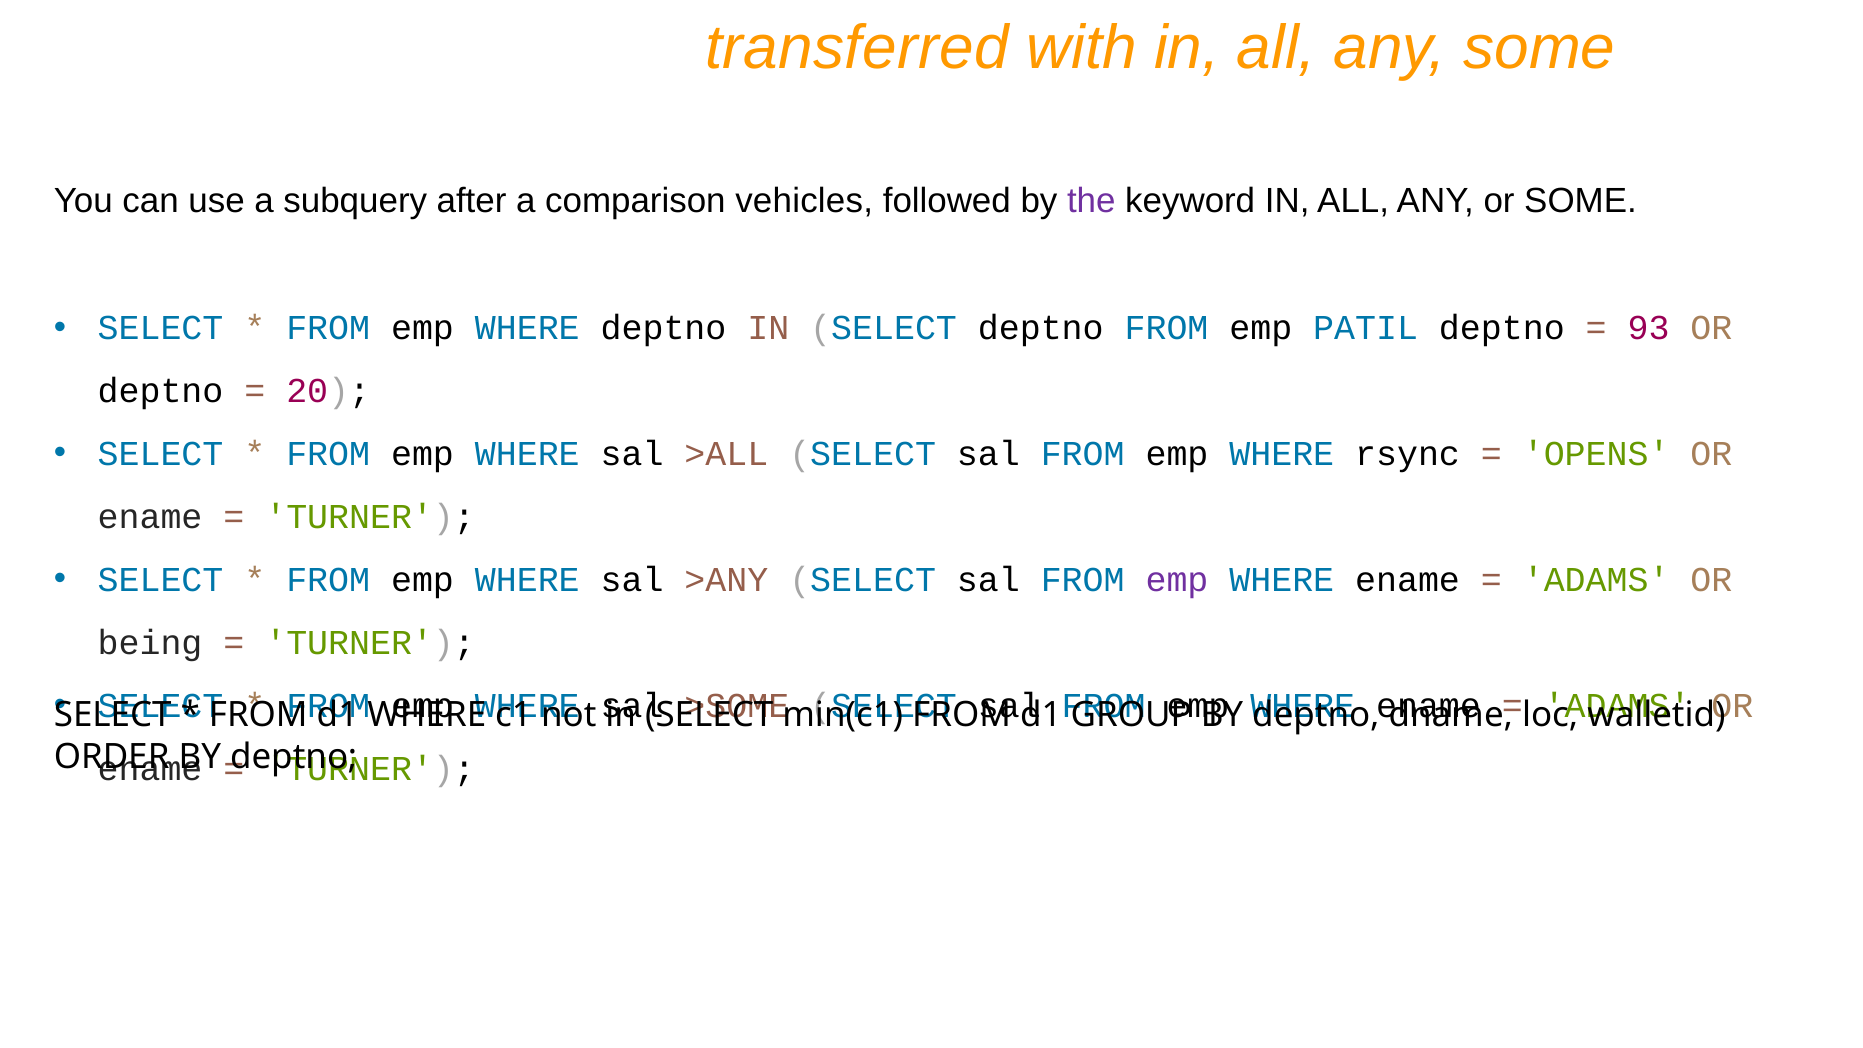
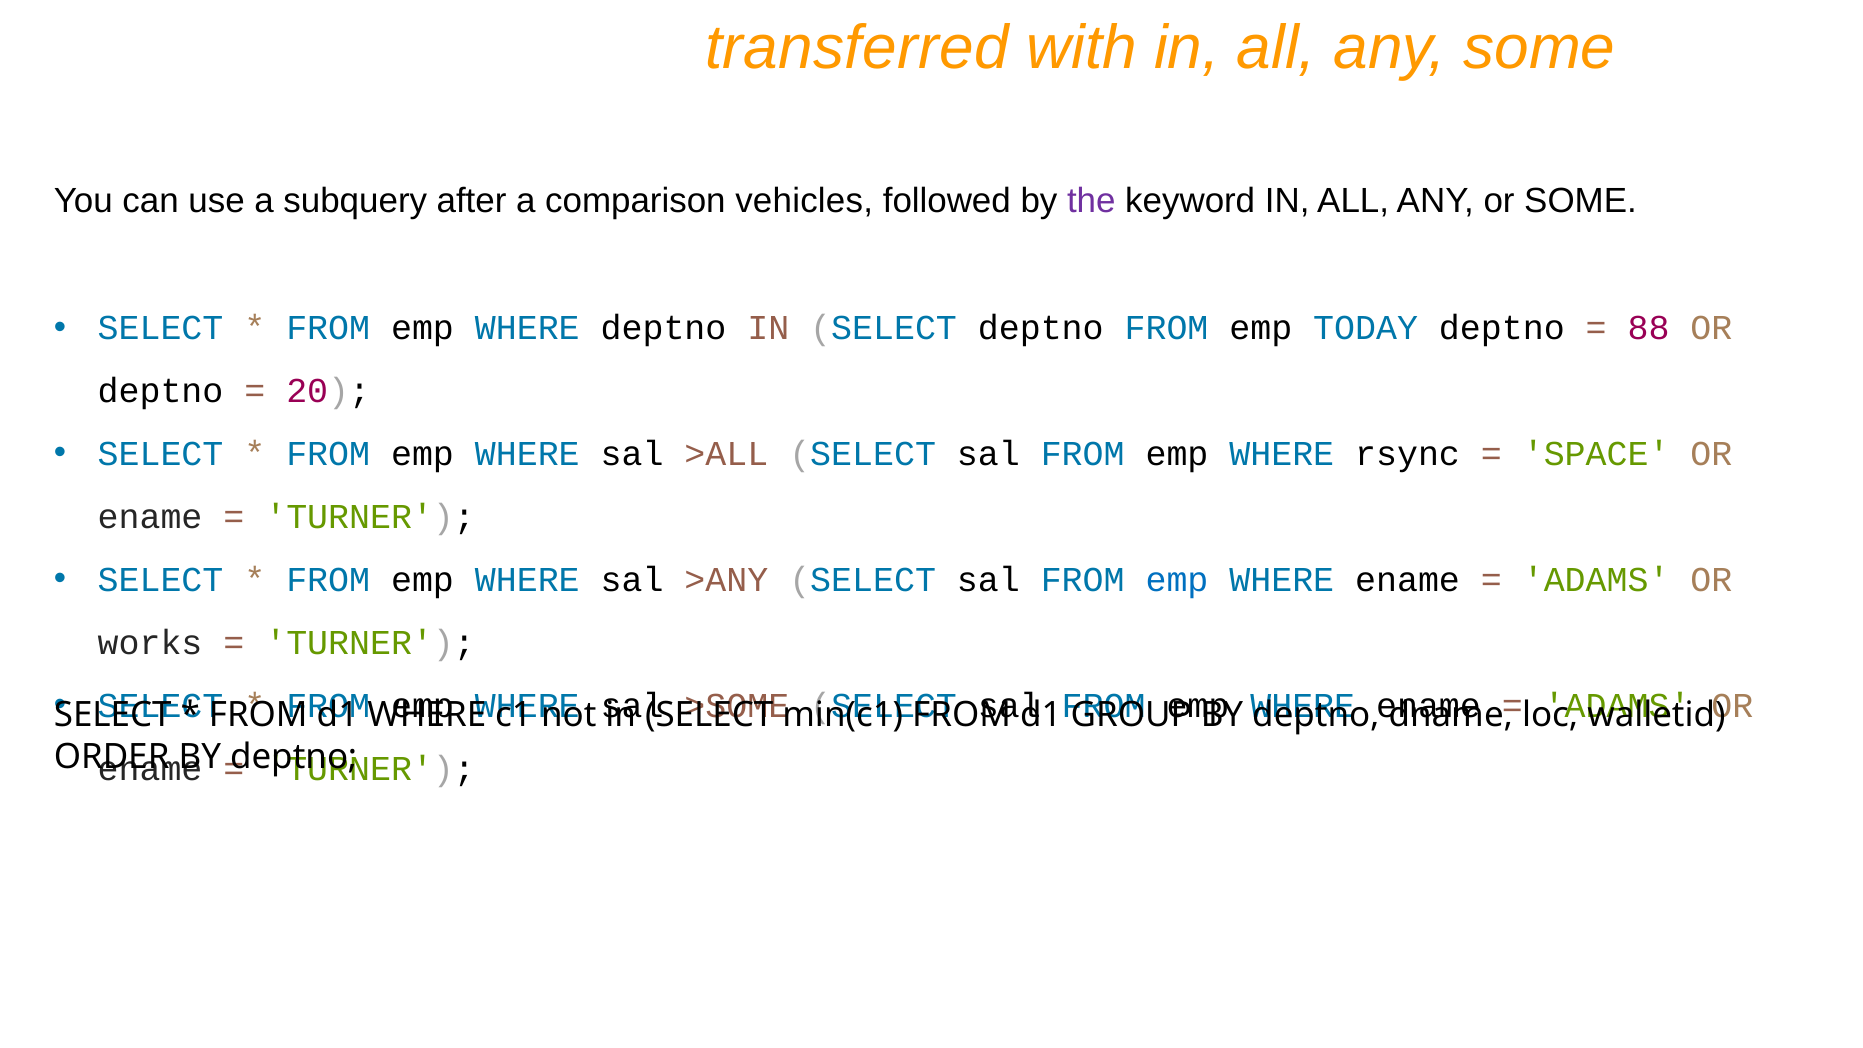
PATIL: PATIL -> TODAY
93: 93 -> 88
OPENS: OPENS -> SPACE
emp at (1177, 580) colour: purple -> blue
being: being -> works
